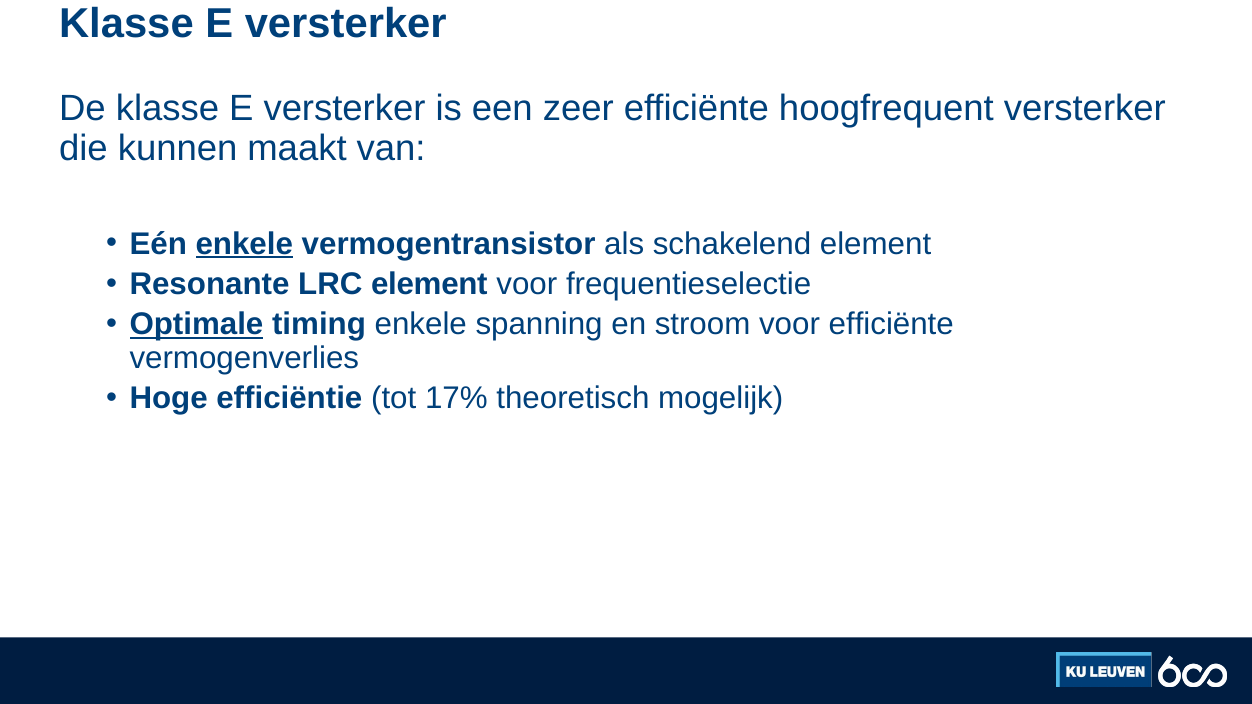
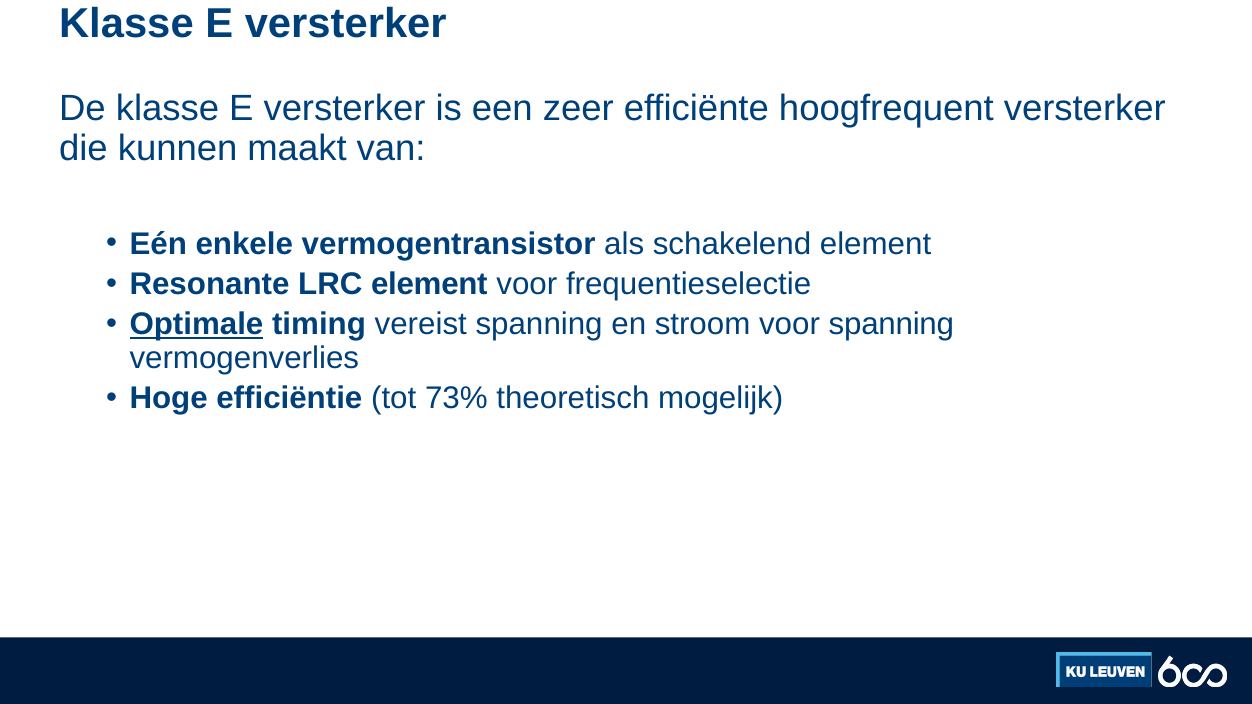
enkele at (244, 244) underline: present -> none
timing enkele: enkele -> vereist
voor efficiënte: efficiënte -> spanning
17%: 17% -> 73%
